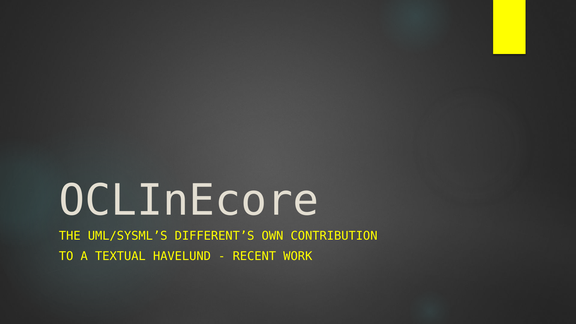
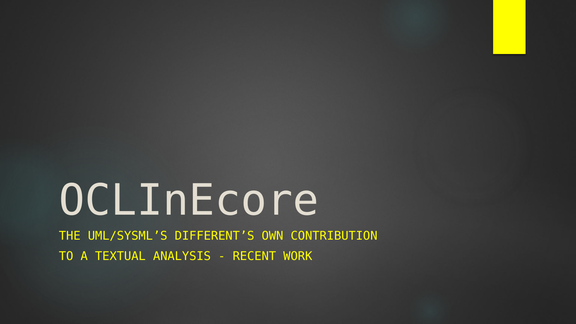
HAVELUND: HAVELUND -> ANALYSIS
